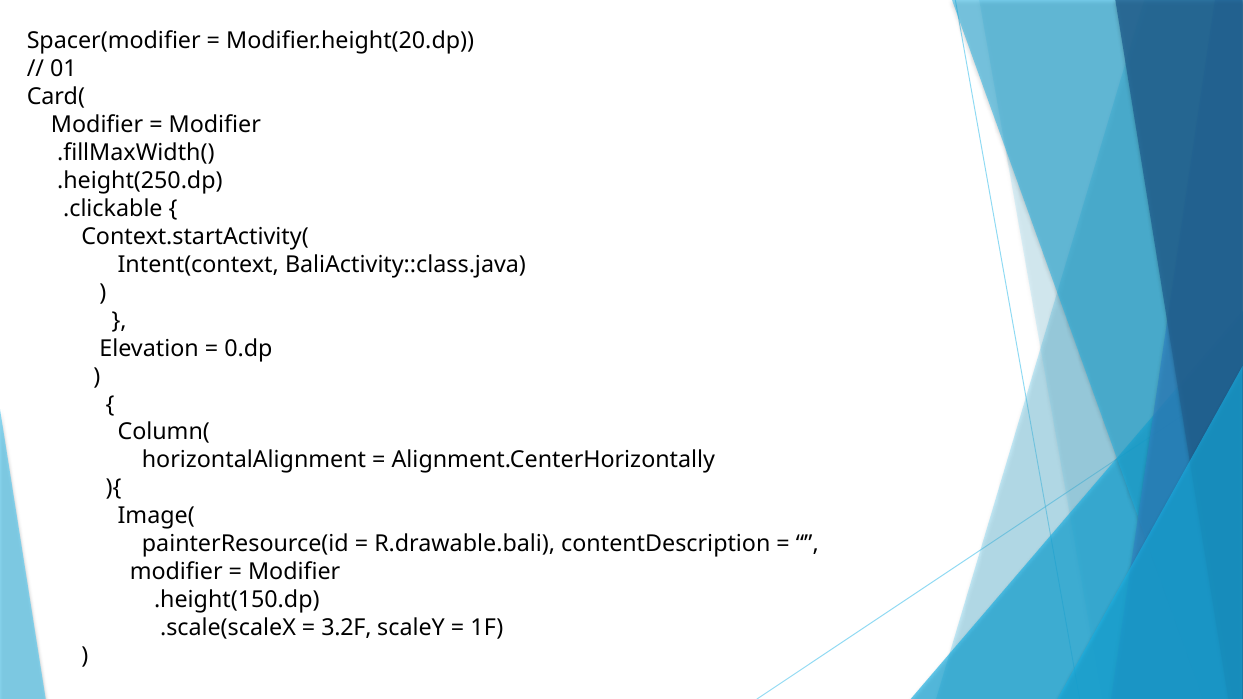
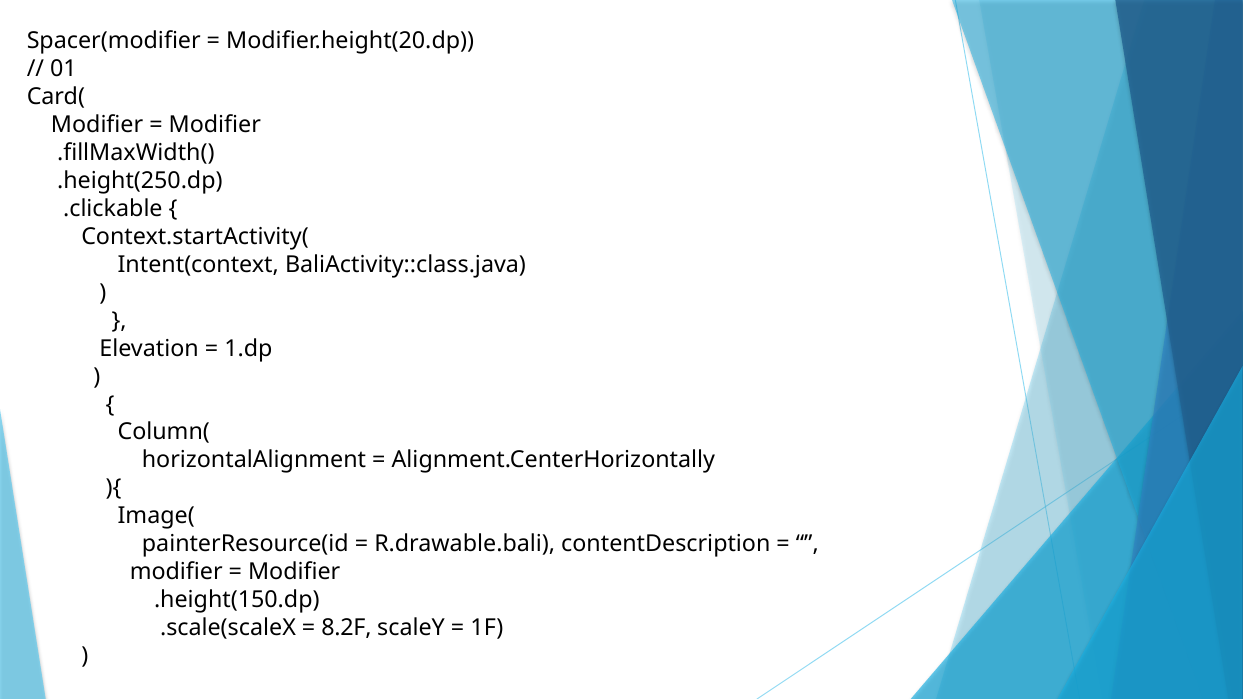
0.dp: 0.dp -> 1.dp
3.2F: 3.2F -> 8.2F
